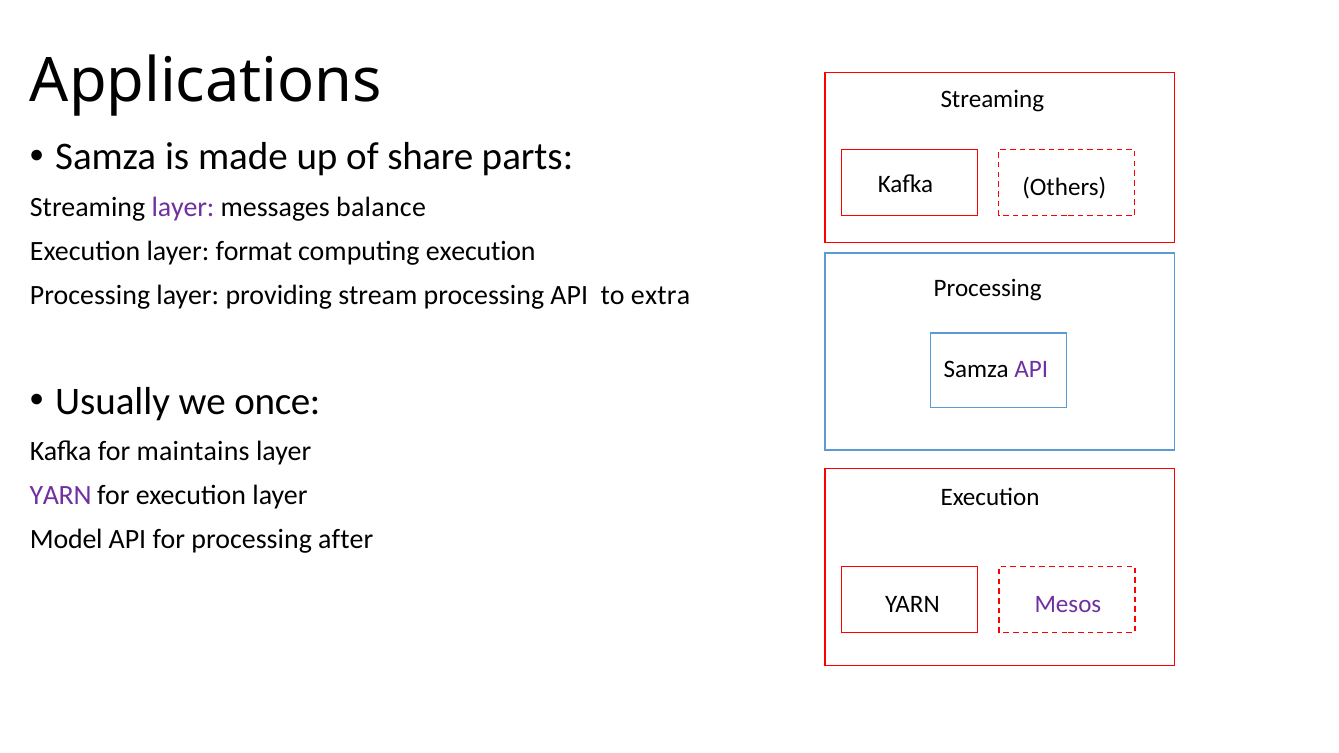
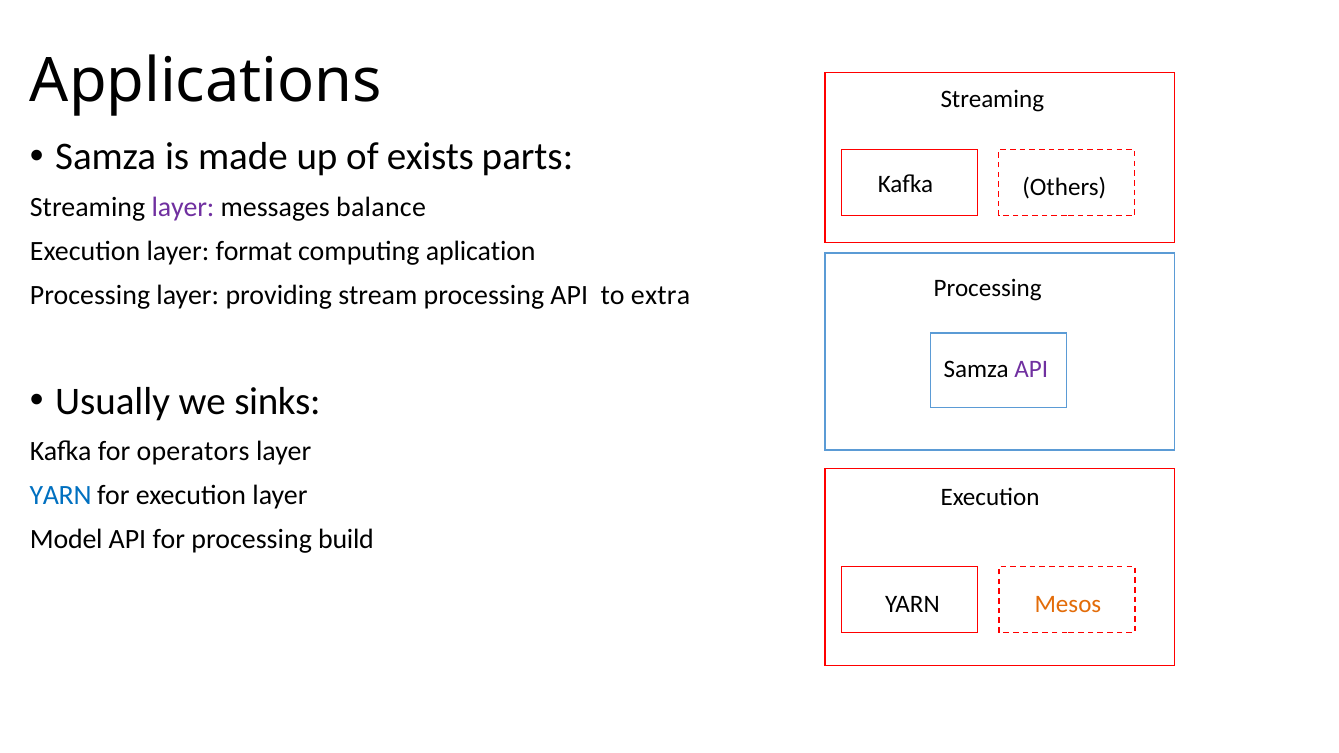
share: share -> exists
computing execution: execution -> aplication
once: once -> sinks
maintains: maintains -> operators
YARN at (61, 496) colour: purple -> blue
after: after -> build
Mesos colour: purple -> orange
